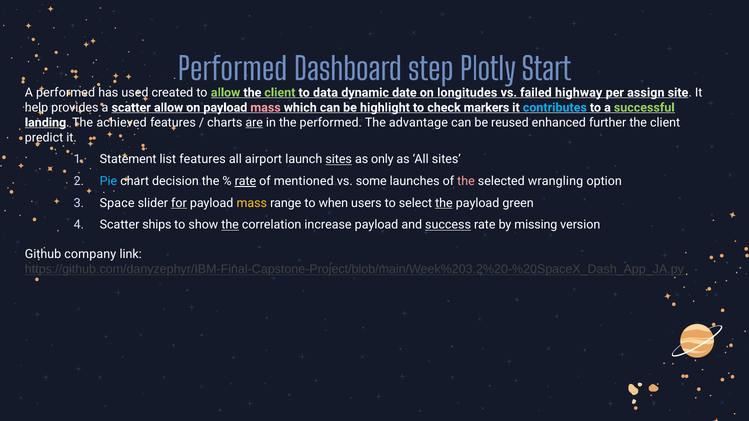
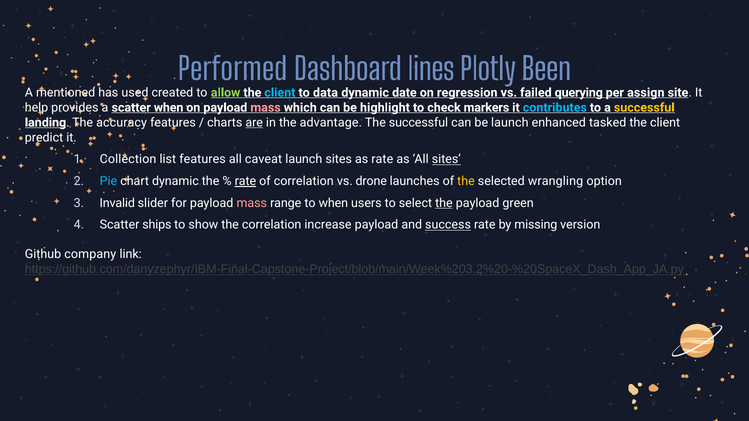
step: step -> lines
Start: Start -> Been
A performed: performed -> mentioned
client at (280, 93) colour: light green -> light blue
longitudes: longitudes -> regression
highway: highway -> querying
scatter allow: allow -> when
successful at (644, 108) colour: light green -> yellow
achieved: achieved -> accuracy
the performed: performed -> advantage
The advantage: advantage -> successful
be reused: reused -> launch
further: further -> tasked
Statement: Statement -> Collection
airport: airport -> caveat
sites at (339, 159) underline: present -> none
as only: only -> rate
sites at (446, 159) underline: none -> present
chart decision: decision -> dynamic
of mentioned: mentioned -> correlation
some: some -> drone
the at (466, 181) colour: pink -> yellow
Space: Space -> Invalid
for underline: present -> none
mass at (252, 203) colour: yellow -> pink
the at (230, 225) underline: present -> none
